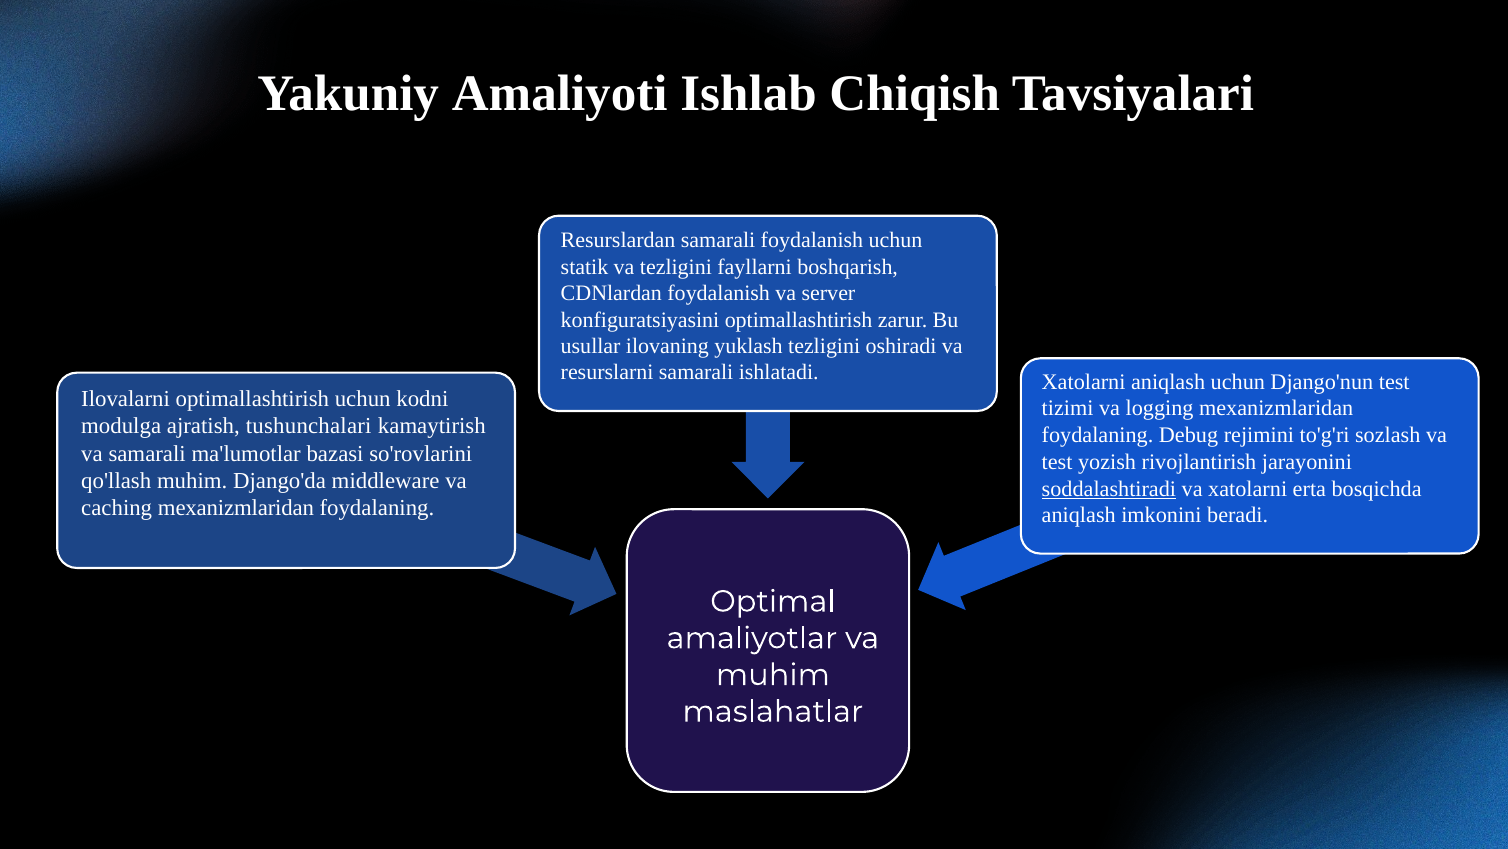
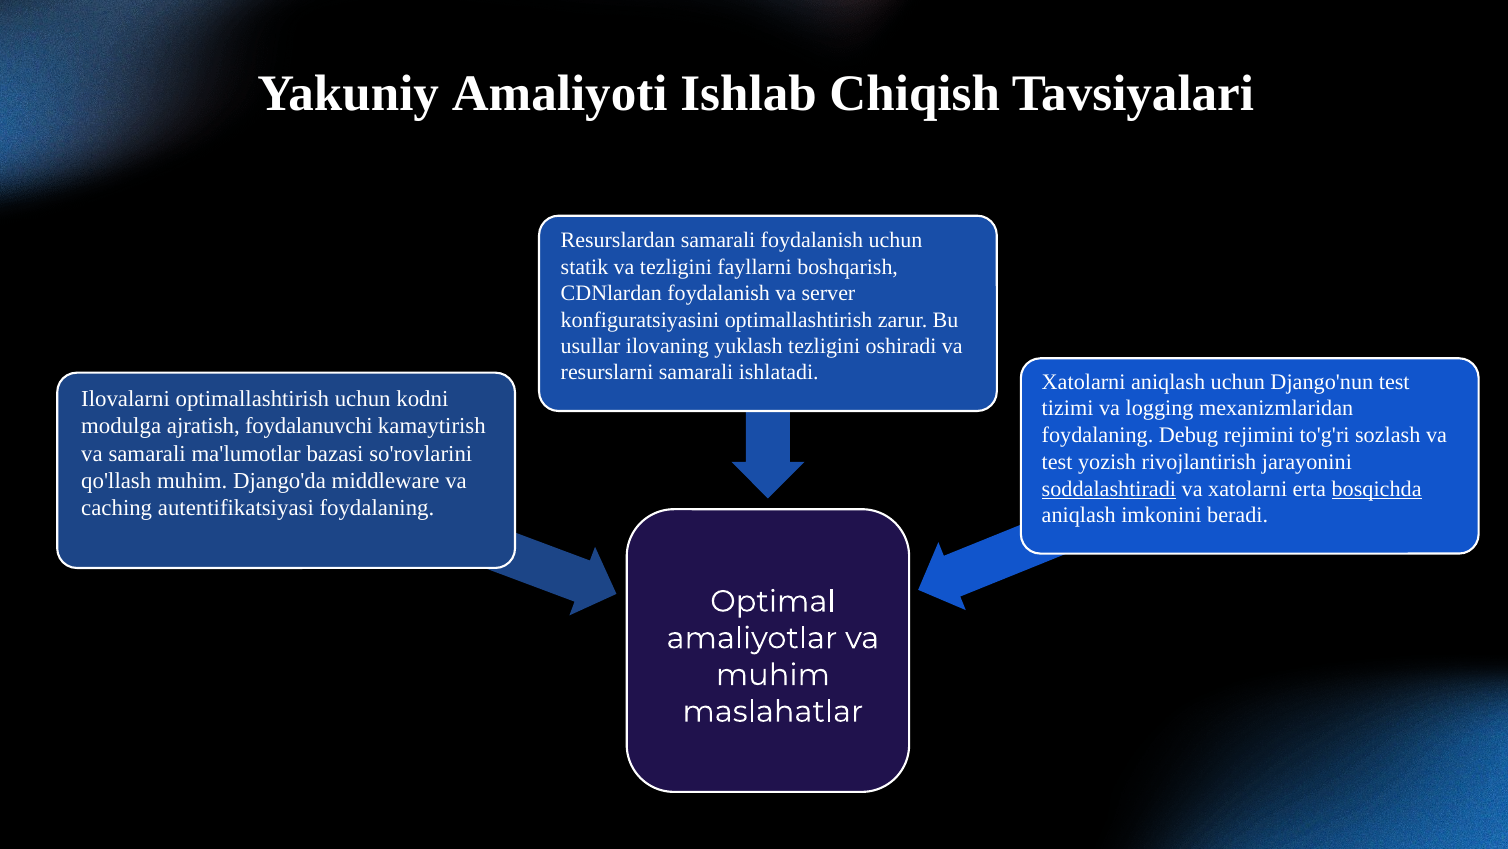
tushunchalari: tushunchalari -> foydalanuvchi
bosqichda underline: none -> present
caching mexanizmlaridan: mexanizmlaridan -> autentifikatsiyasi
